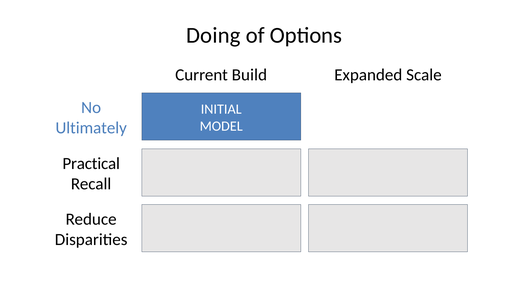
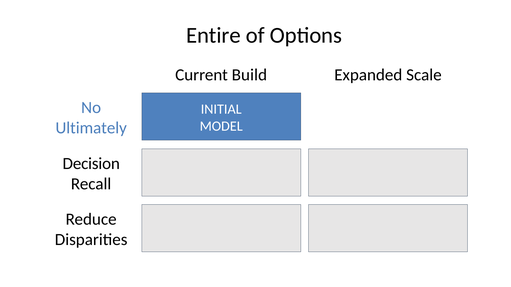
Doing: Doing -> Entire
Practical: Practical -> Decision
